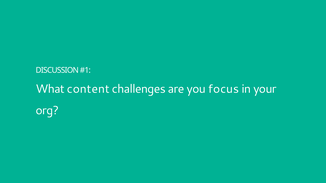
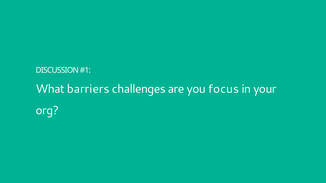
content: content -> barriers
